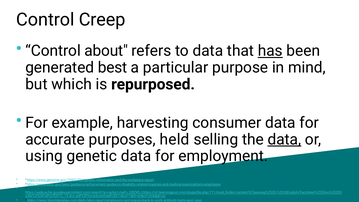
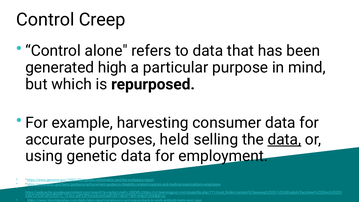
about: about -> alone
has underline: present -> none
best: best -> high
